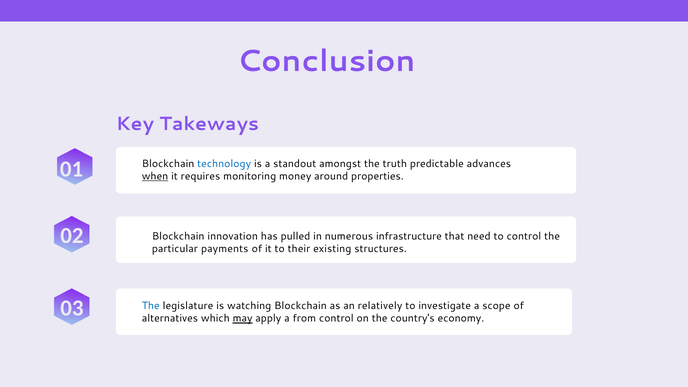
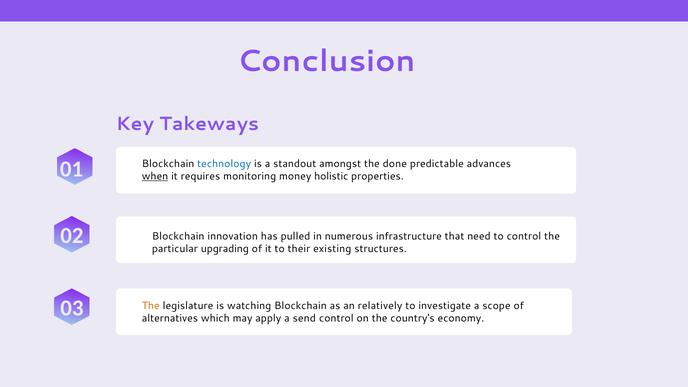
truth: truth -> done
around: around -> holistic
payments: payments -> upgrading
The at (151, 306) colour: blue -> orange
may underline: present -> none
from: from -> send
